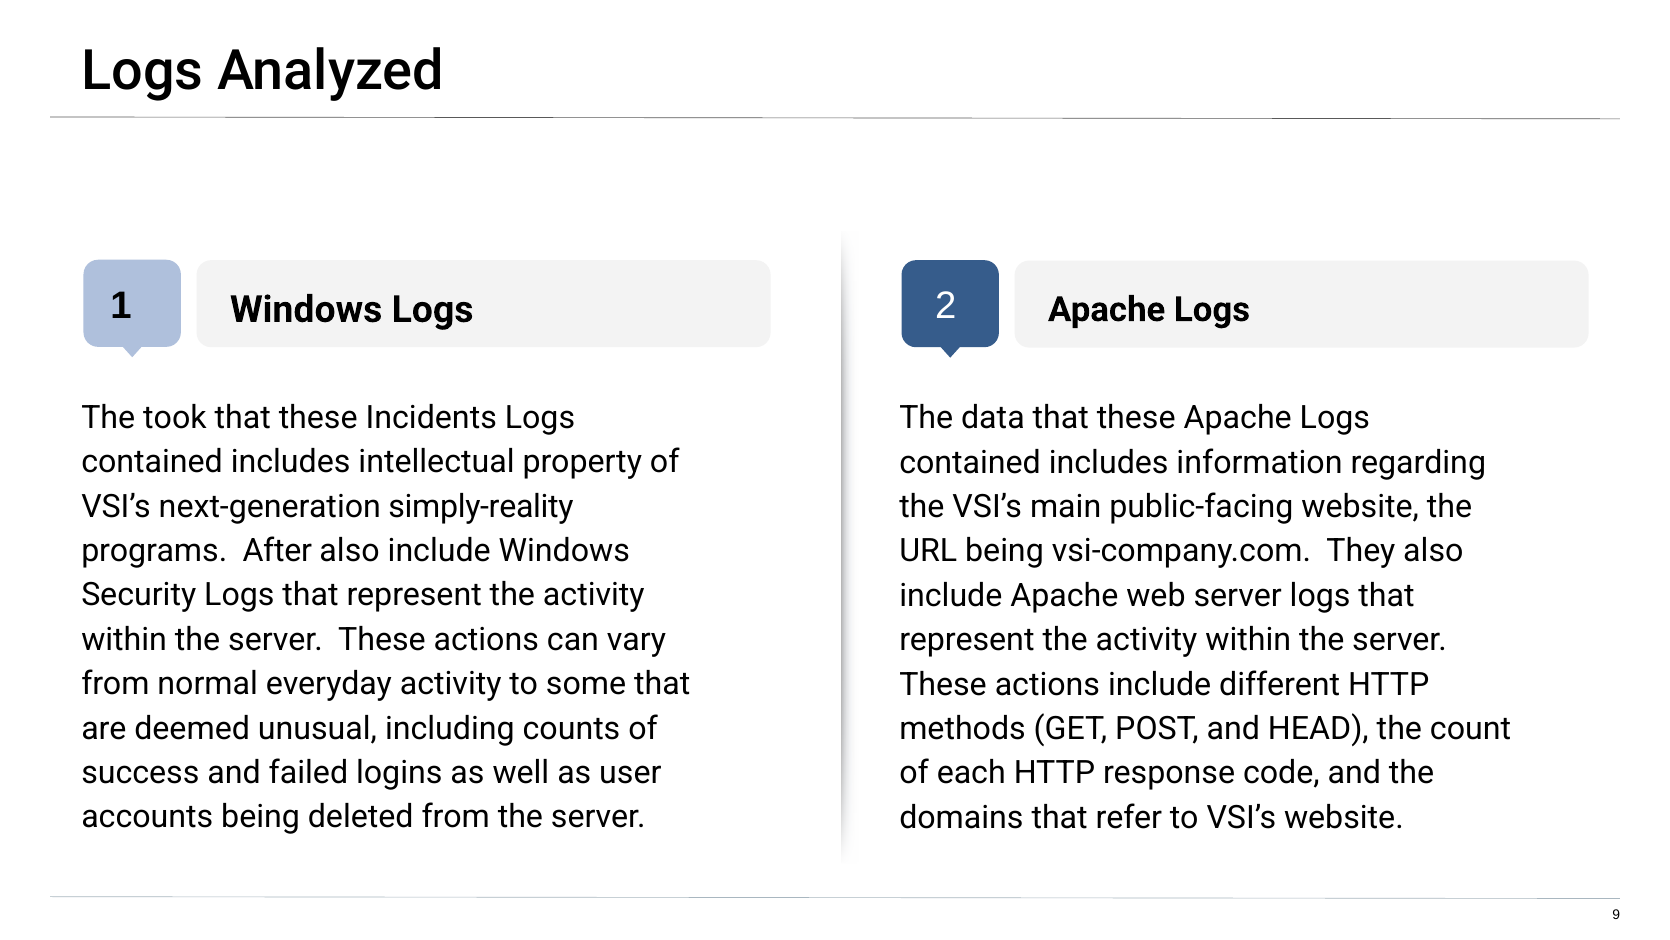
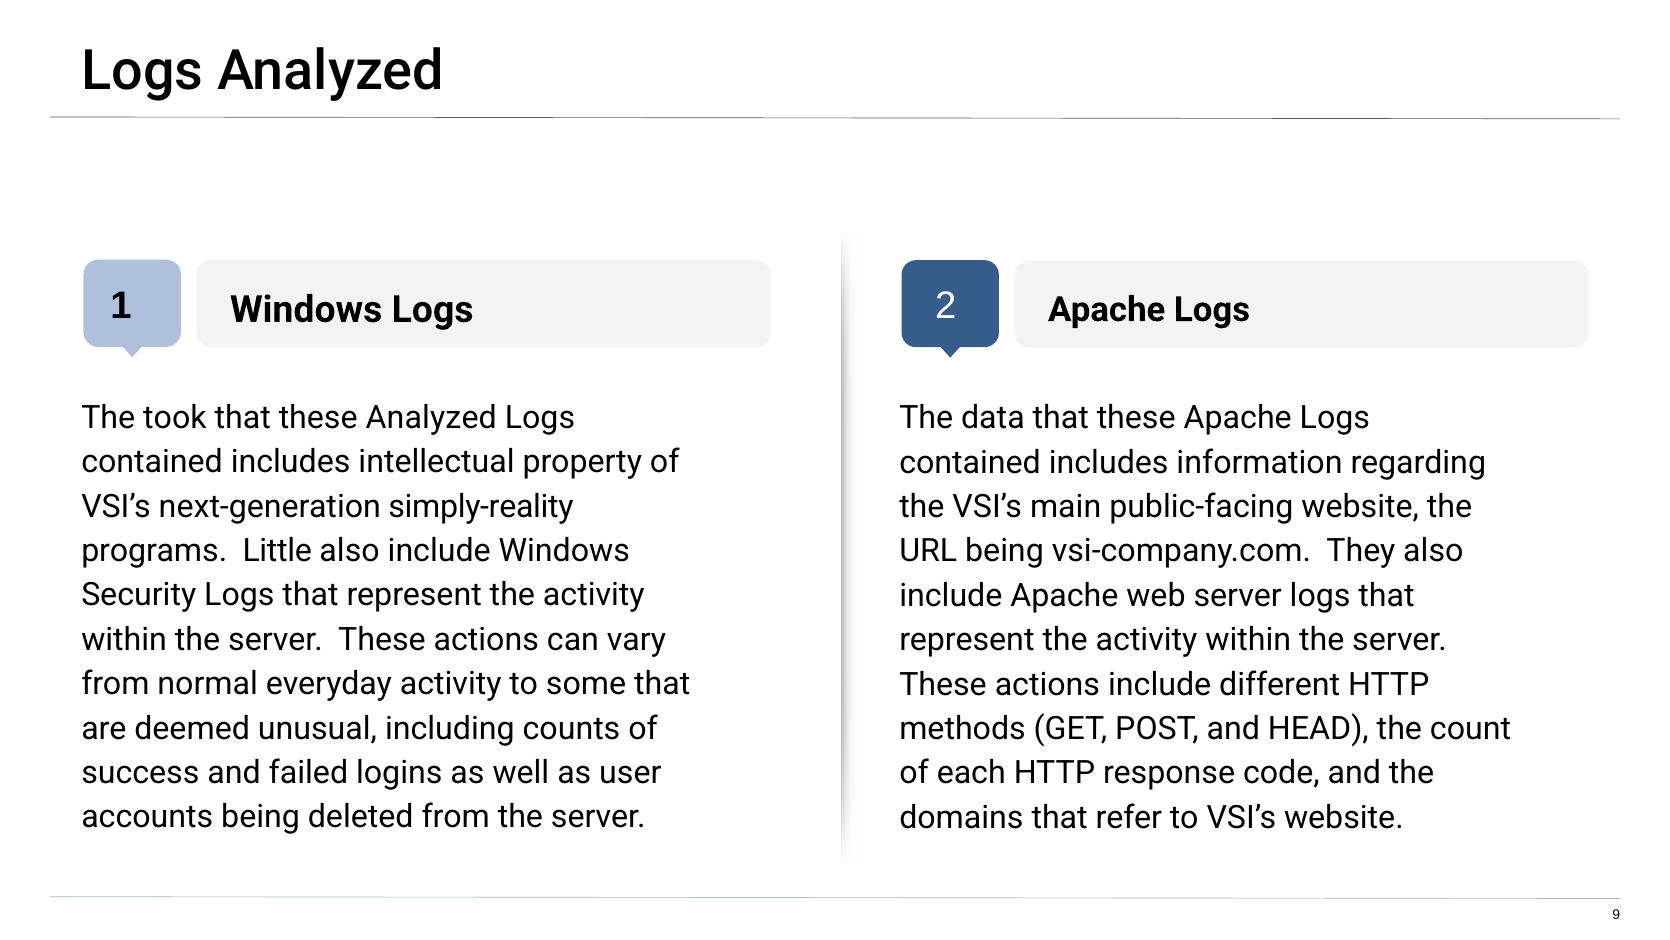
these Incidents: Incidents -> Analyzed
After: After -> Little
